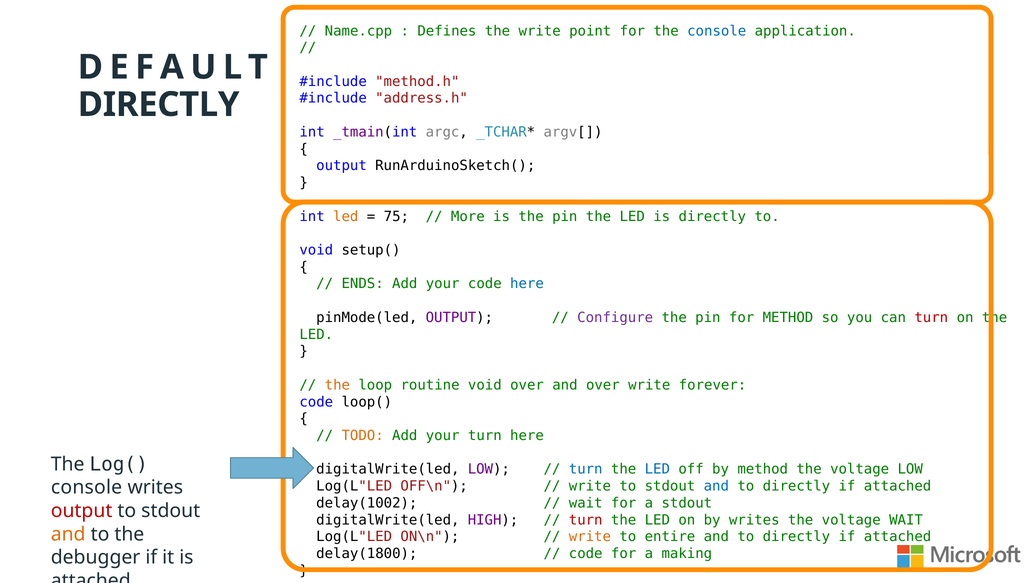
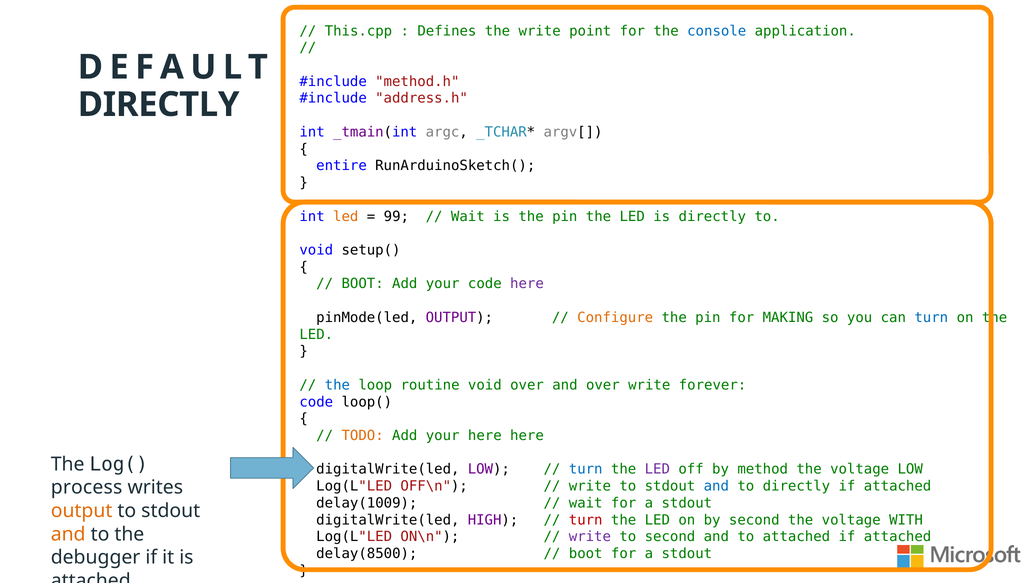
Name.cpp: Name.cpp -> This.cpp
output at (342, 166): output -> entire
75: 75 -> 99
More at (468, 216): More -> Wait
ENDS at (363, 284): ENDS -> BOOT
here at (527, 284) colour: blue -> purple
Configure colour: purple -> orange
for METHOD: METHOD -> MAKING
turn at (931, 317) colour: red -> blue
the at (337, 385) colour: orange -> blue
your turn: turn -> here
LED at (657, 469) colour: blue -> purple
console at (87, 487): console -> process
delay(1002: delay(1002 -> delay(1009
output at (82, 511) colour: red -> orange
by writes: writes -> second
voltage WAIT: WAIT -> WITH
write at (590, 537) colour: orange -> purple
to entire: entire -> second
directly at (796, 537): directly -> attached
delay(1800: delay(1800 -> delay(8500
code at (586, 553): code -> boot
making at (687, 553): making -> stdout
